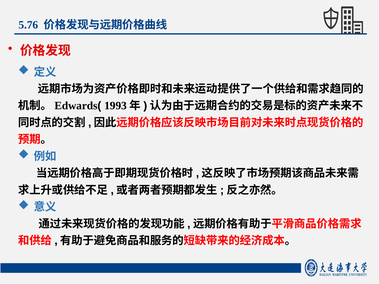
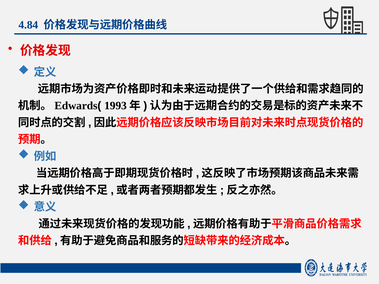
5.76: 5.76 -> 4.84
